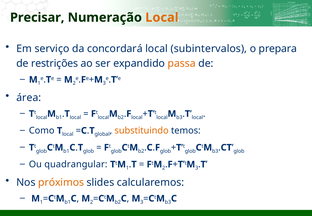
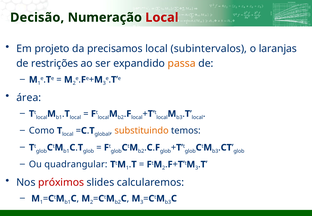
Precisar: Precisar -> Decisão
Local at (162, 17) colour: orange -> red
serviço: serviço -> projeto
concordará: concordará -> precisamos
prepara: prepara -> laranjas
próximos colour: orange -> red
